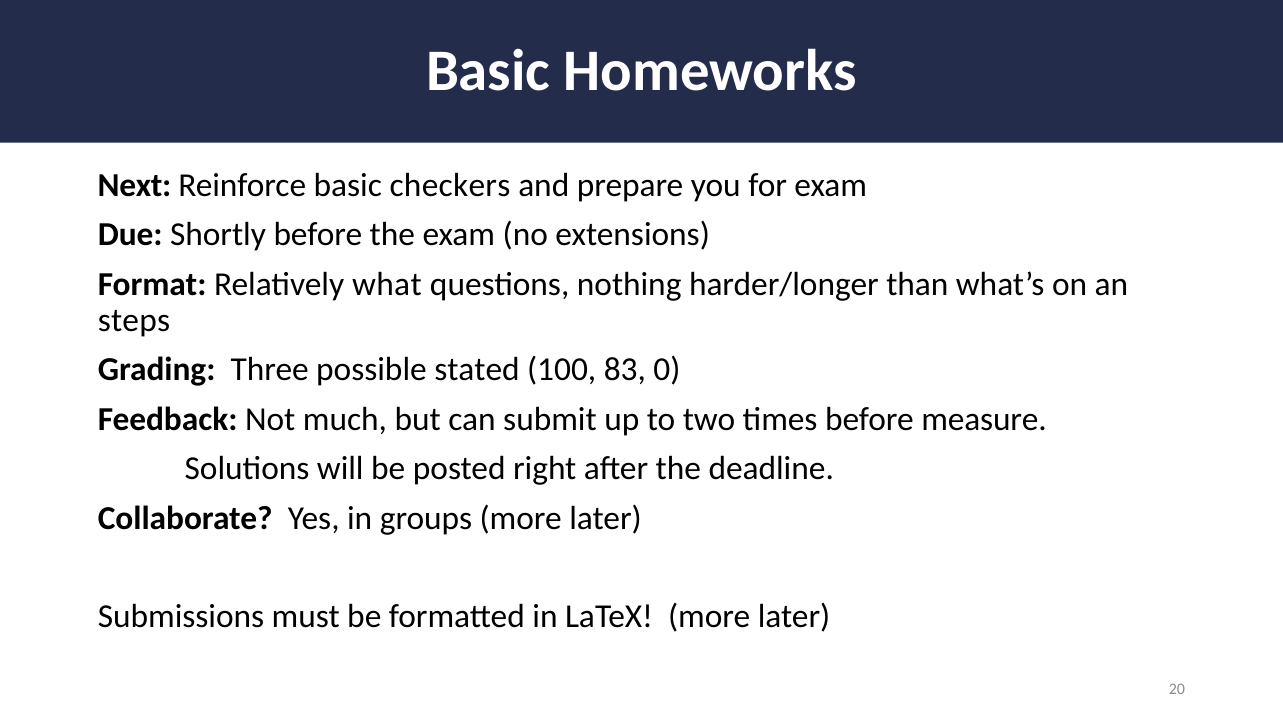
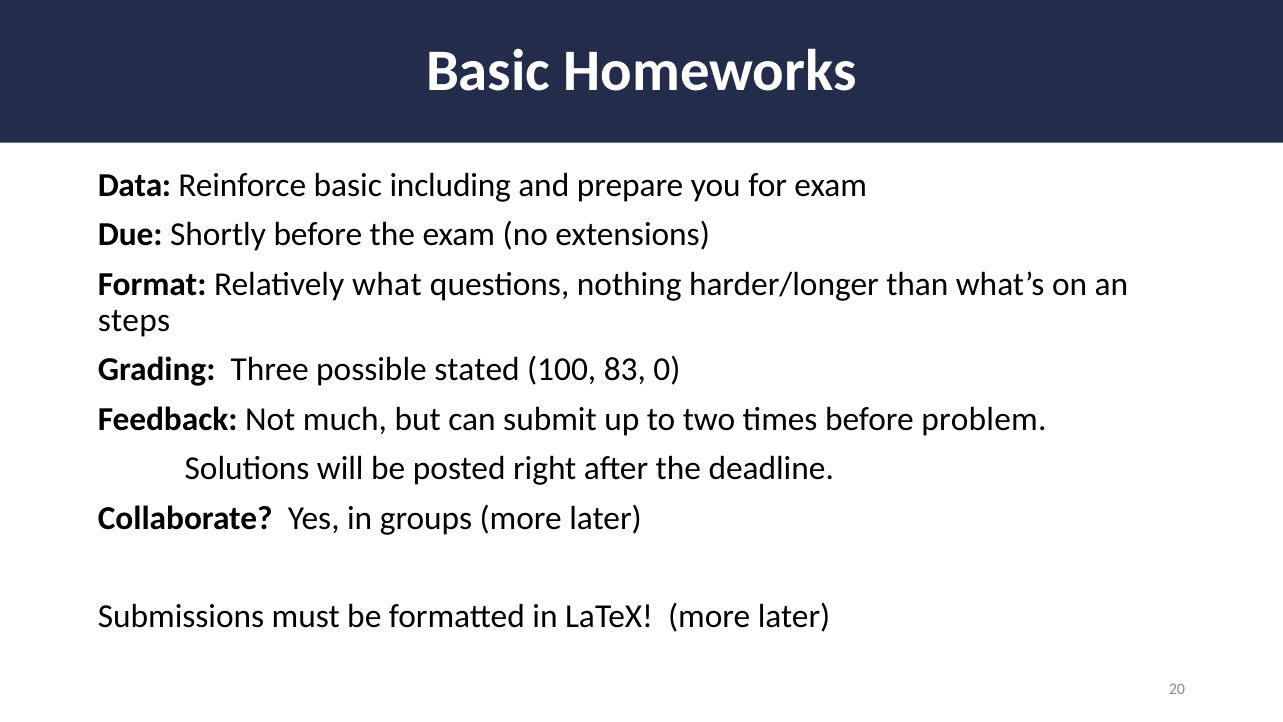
Next: Next -> Data
checkers: checkers -> including
measure: measure -> problem
